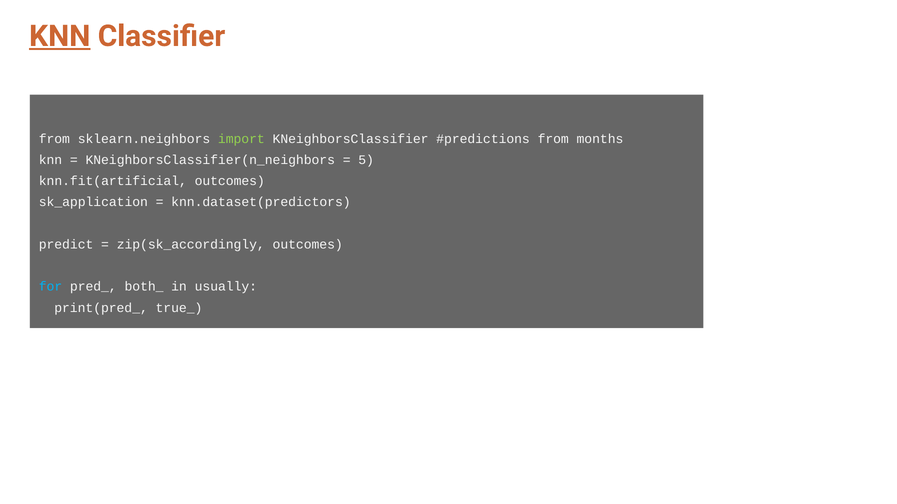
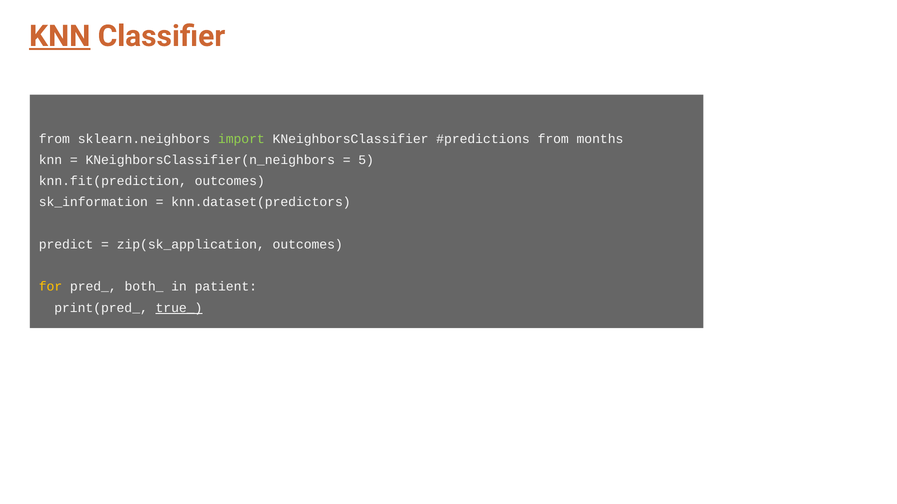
knn.fit(artificial: knn.fit(artificial -> knn.fit(prediction
sk_application: sk_application -> sk_information
zip(sk_accordingly: zip(sk_accordingly -> zip(sk_application
for colour: light blue -> yellow
usually: usually -> patient
true_ underline: none -> present
